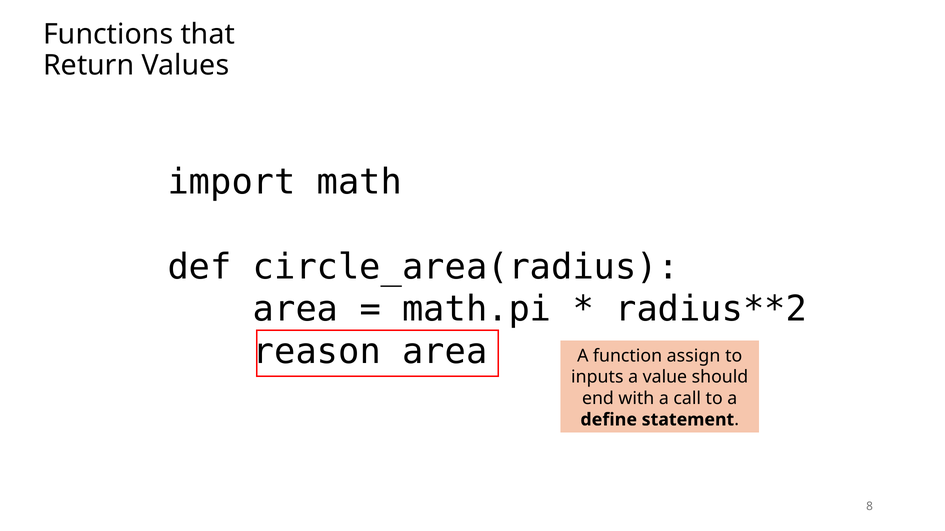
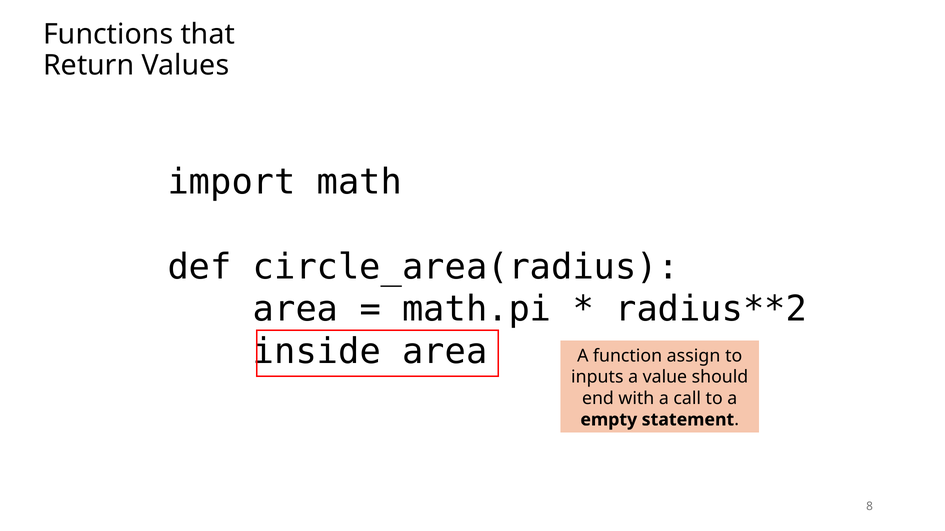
reason: reason -> inside
define: define -> empty
